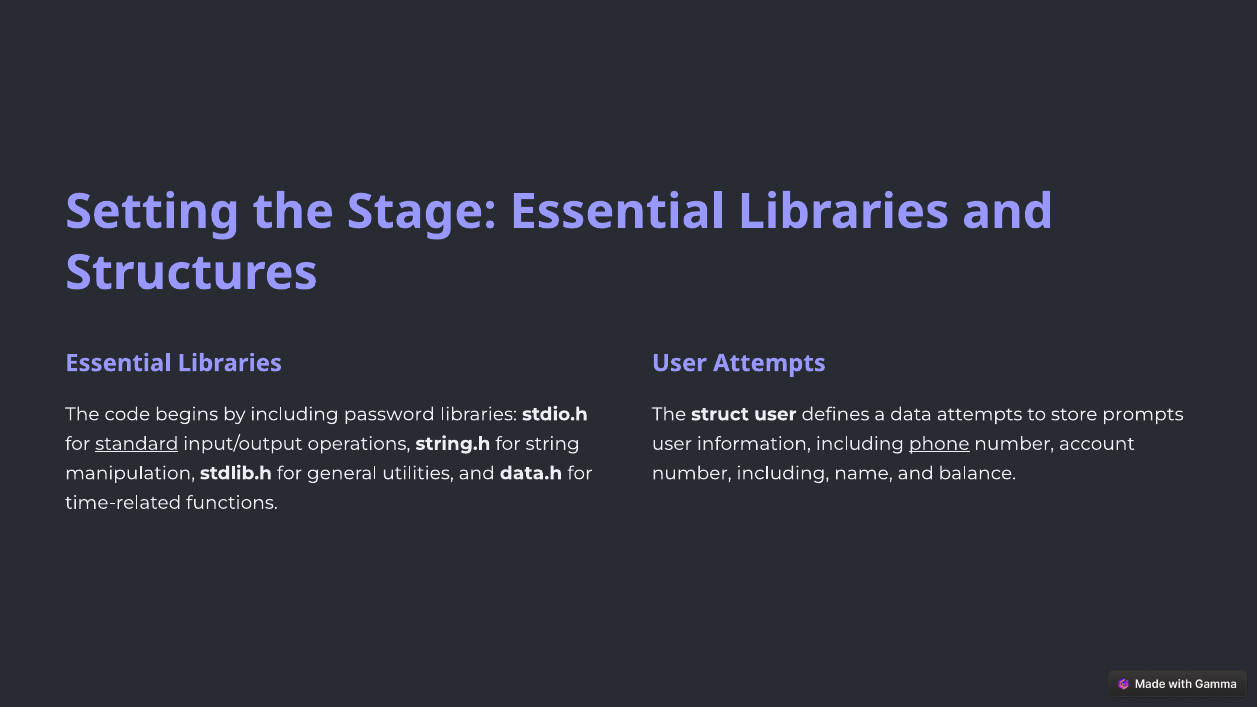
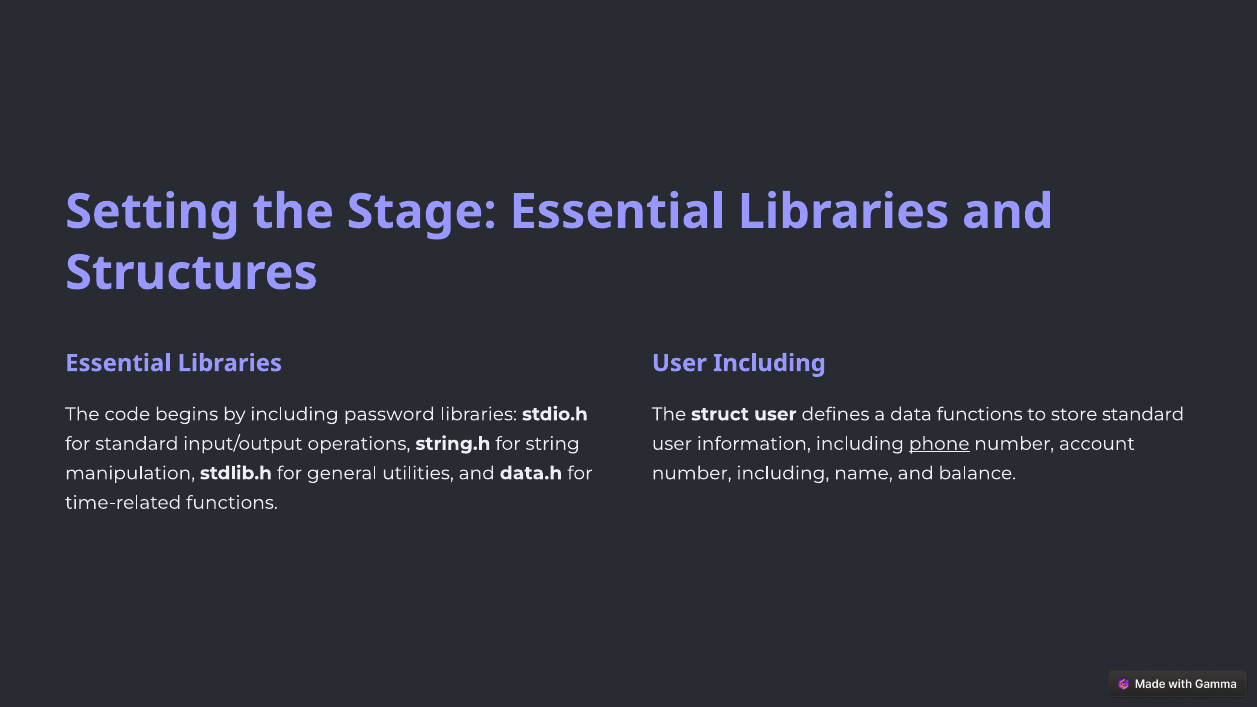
User Attempts: Attempts -> Including
data attempts: attempts -> functions
store prompts: prompts -> standard
standard at (137, 444) underline: present -> none
